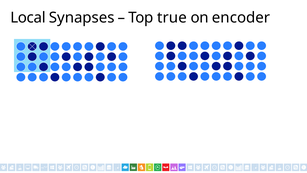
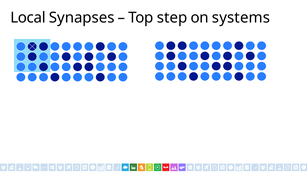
true: true -> step
encoder: encoder -> systems
